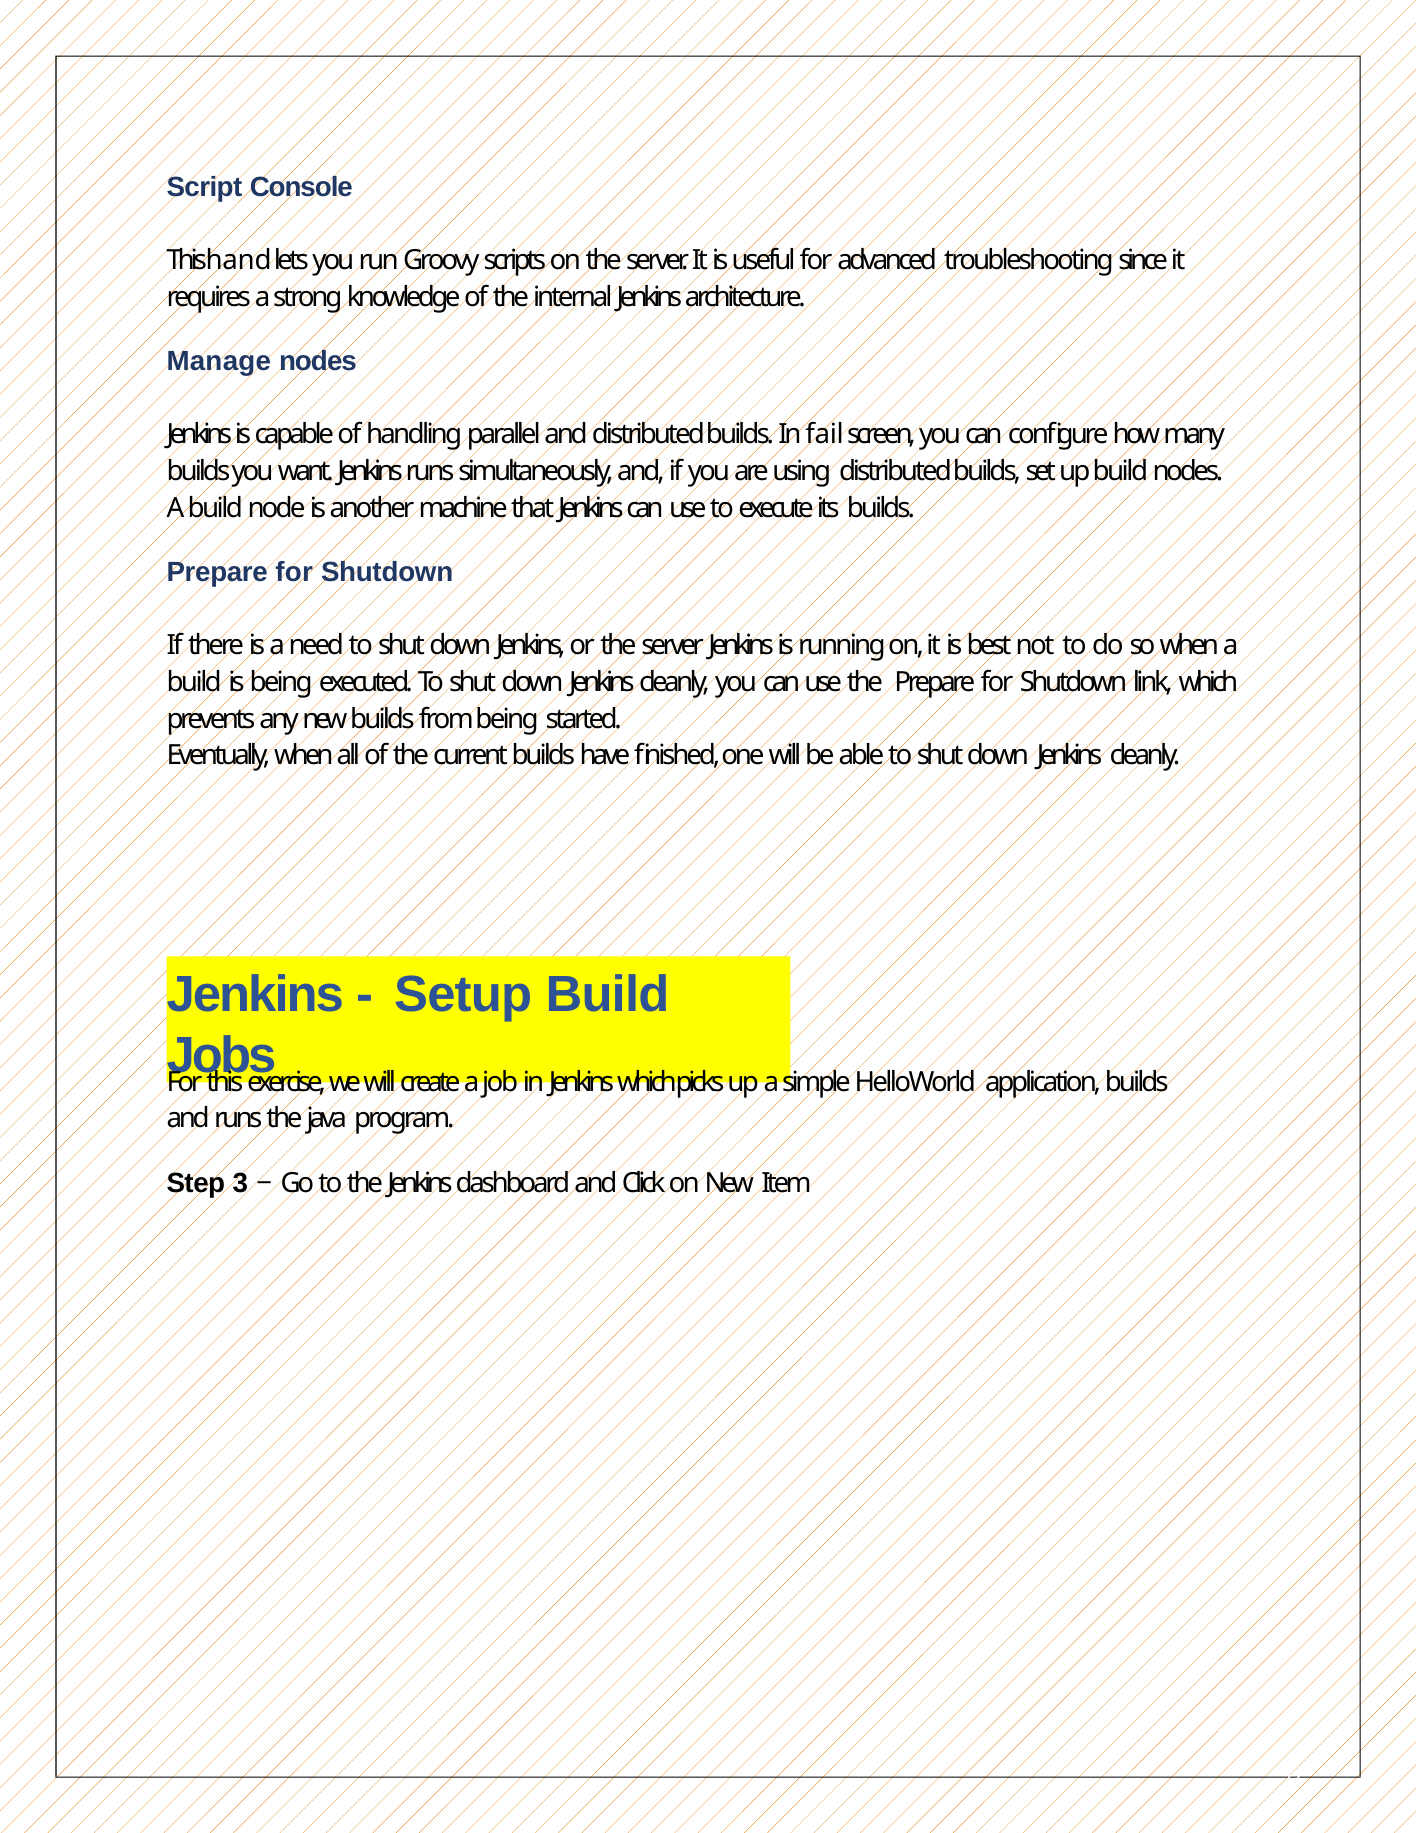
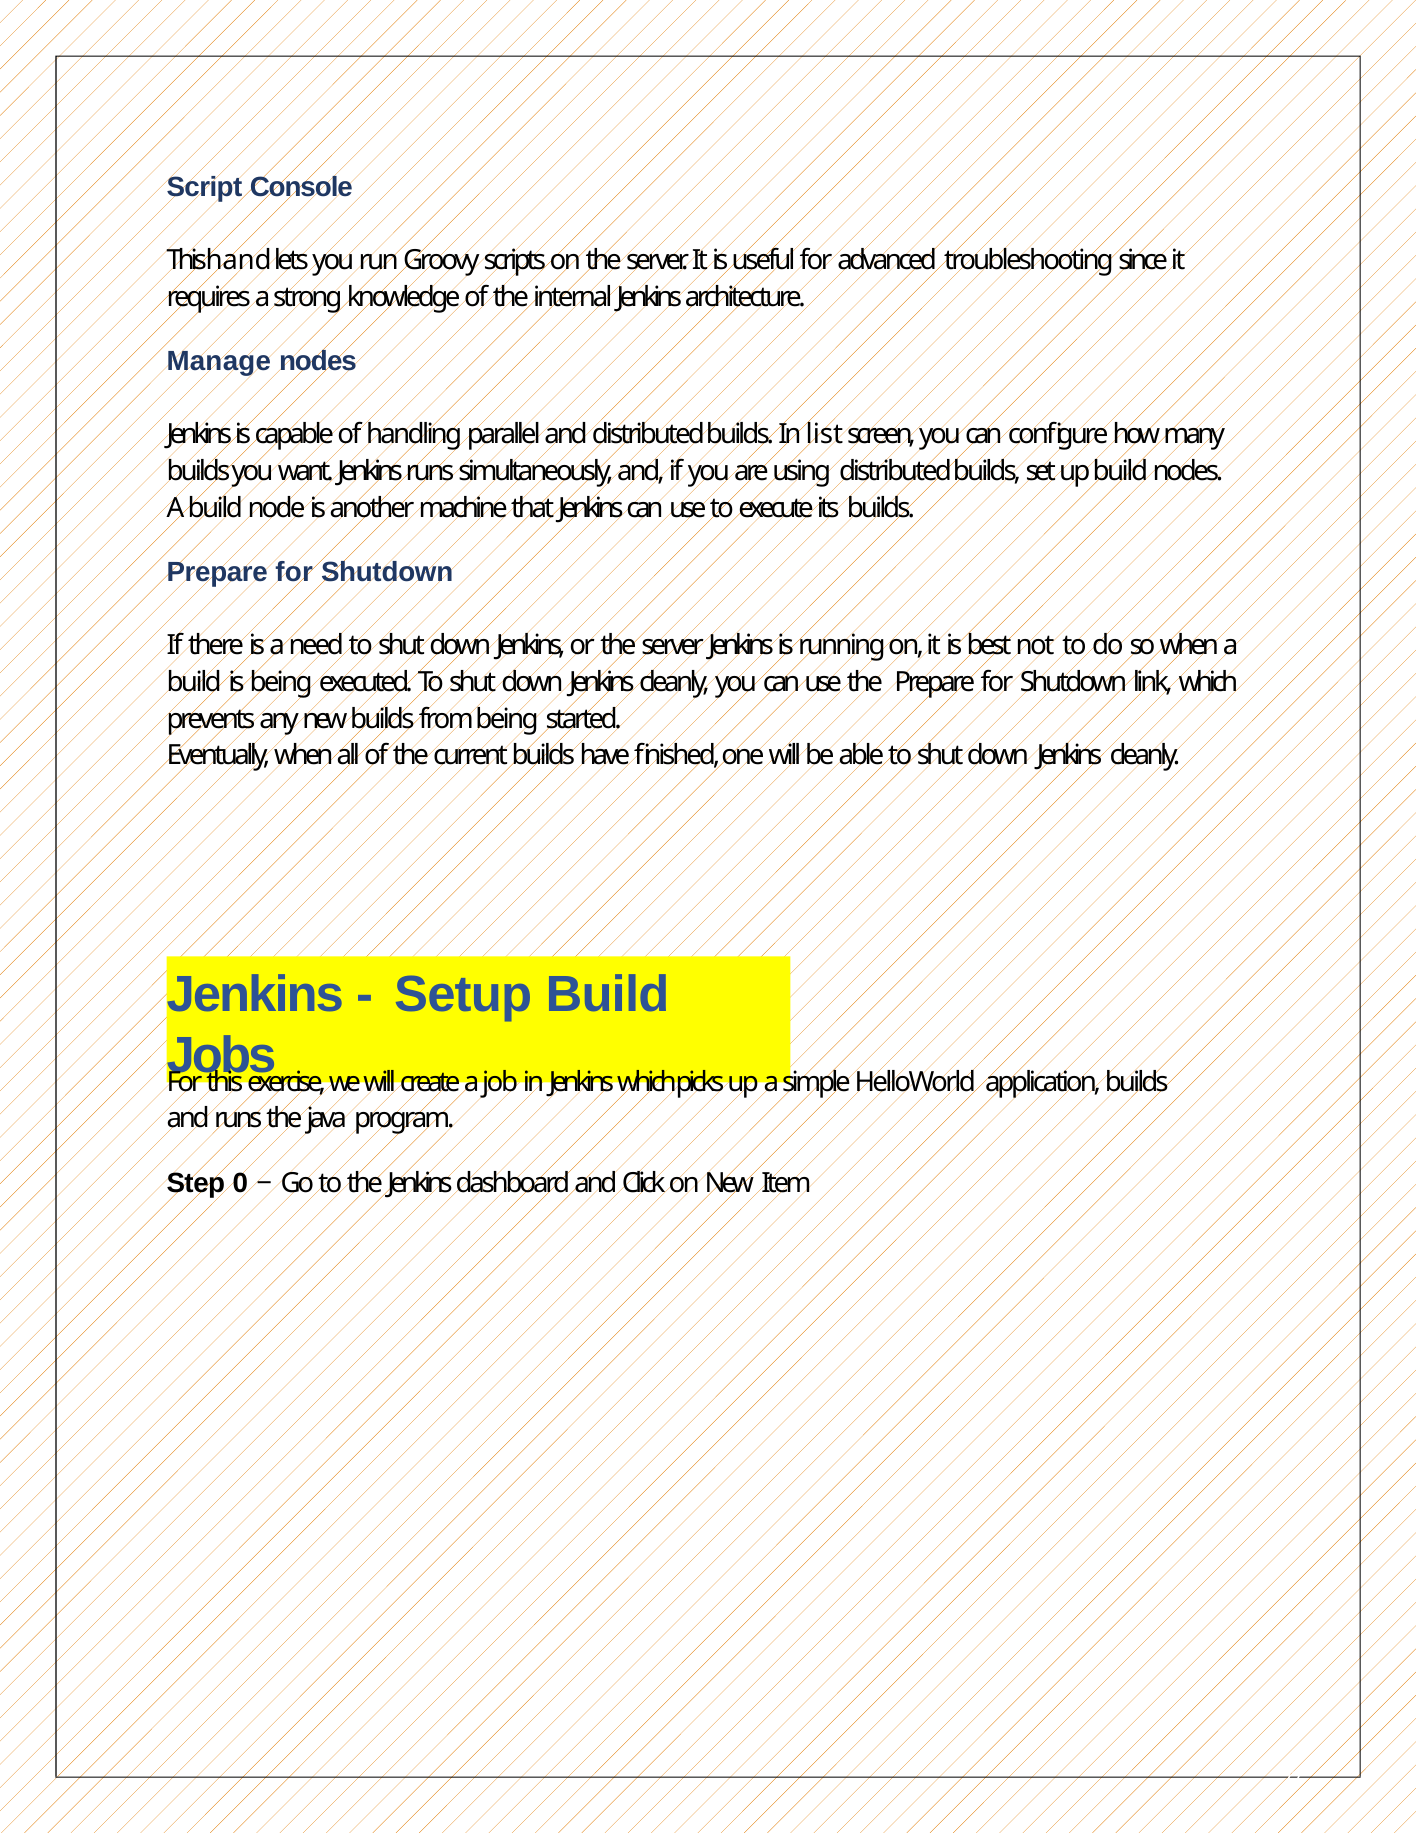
fail: fail -> list
3: 3 -> 0
